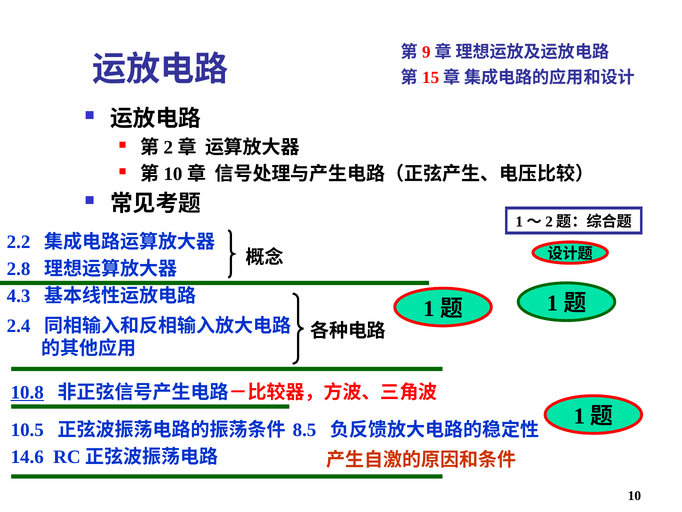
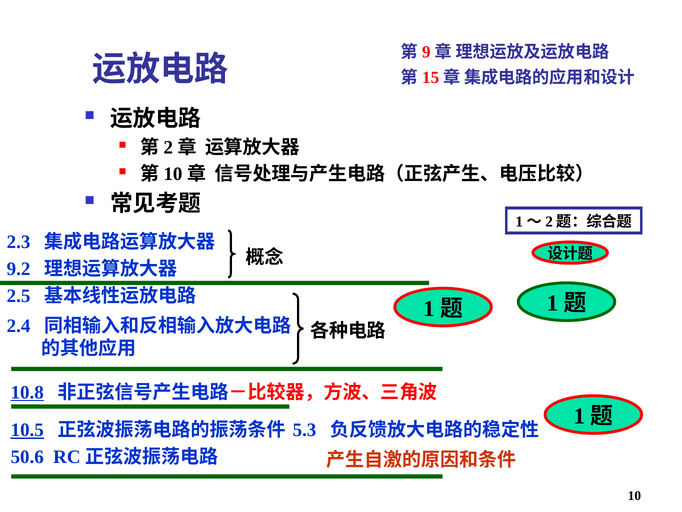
2.2: 2.2 -> 2.3
2.8: 2.8 -> 9.2
4.3: 4.3 -> 2.5
10.5 underline: none -> present
8.5: 8.5 -> 5.3
14.6: 14.6 -> 50.6
